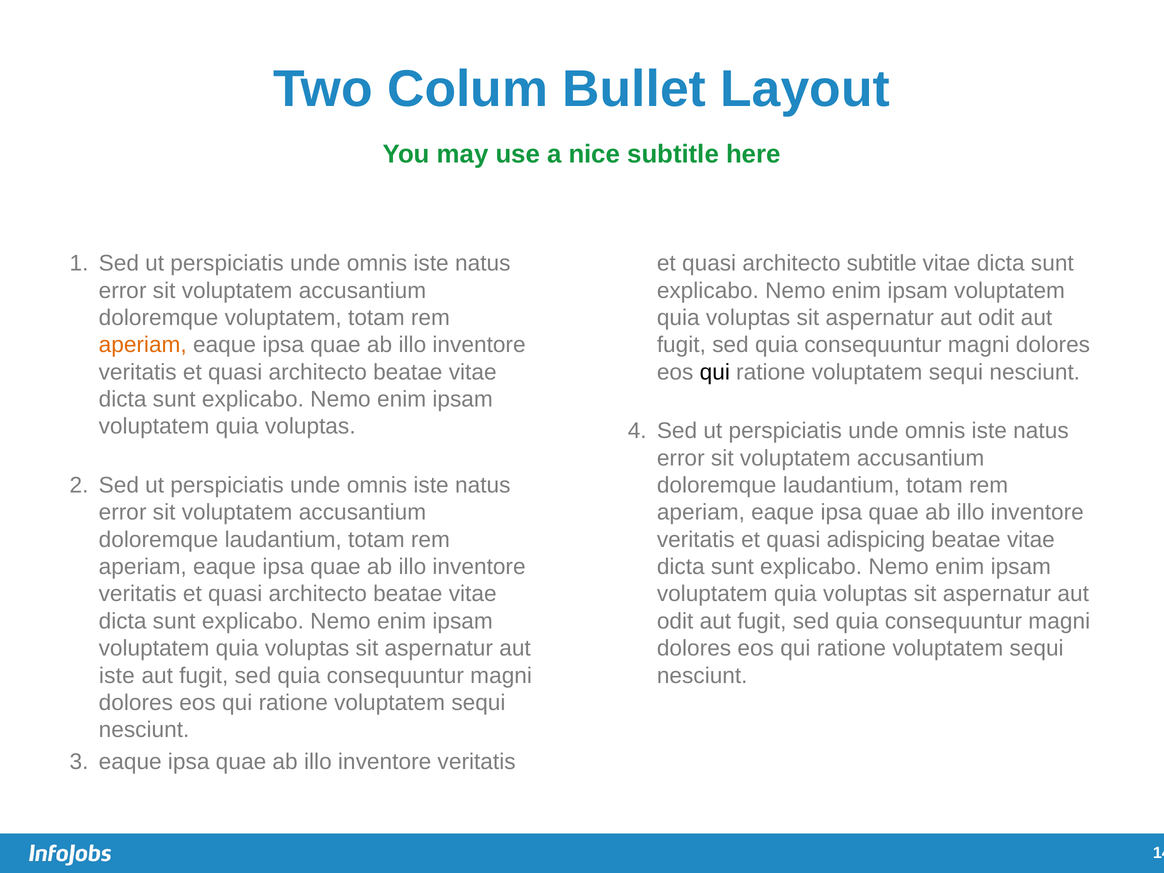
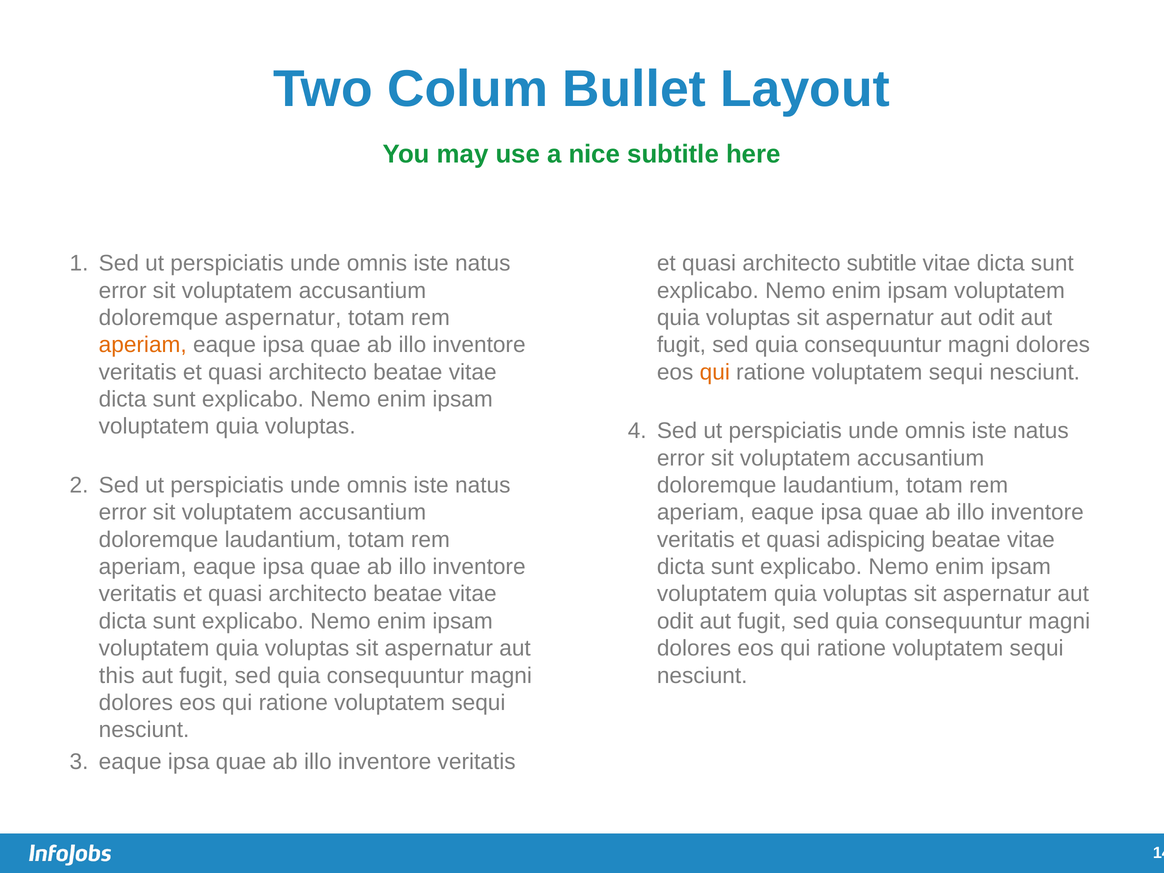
doloremque voluptatem: voluptatem -> aspernatur
qui at (715, 372) colour: black -> orange
iste at (117, 676): iste -> this
